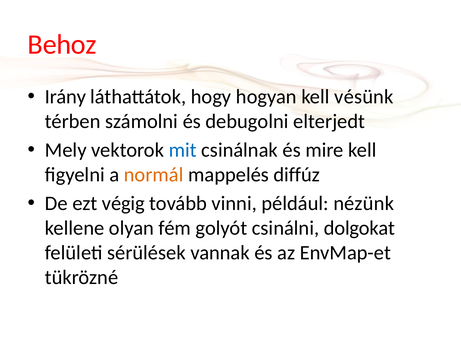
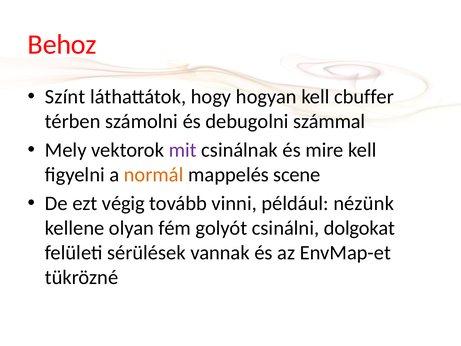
Irány: Irány -> Színt
vésünk: vésünk -> cbuffer
elterjedt: elterjedt -> számmal
mit colour: blue -> purple
diffúz: diffúz -> scene
